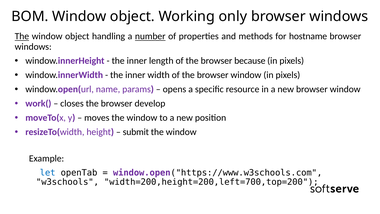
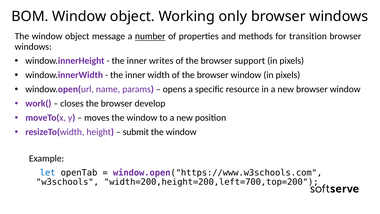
The at (22, 36) underline: present -> none
handling: handling -> message
hostname: hostname -> transition
length: length -> writes
because: because -> support
